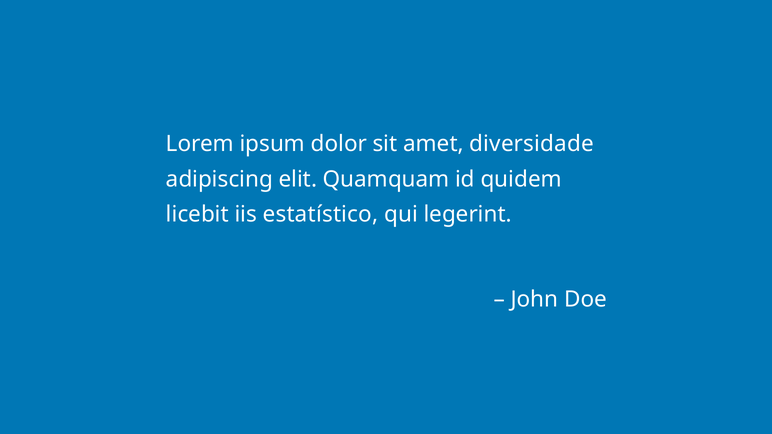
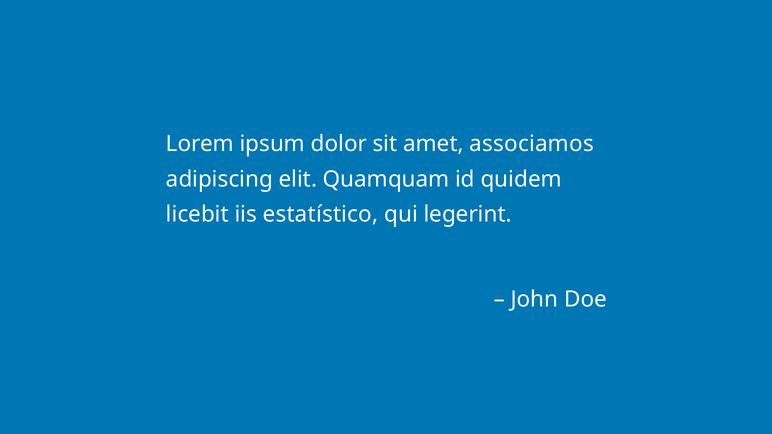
diversidade: diversidade -> associamos
